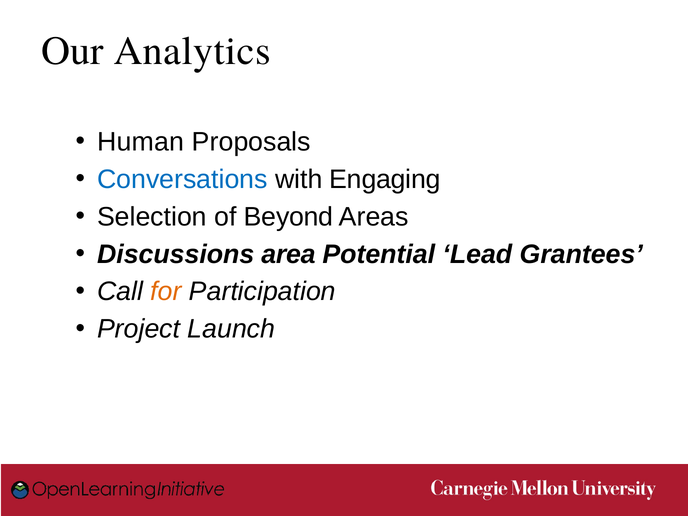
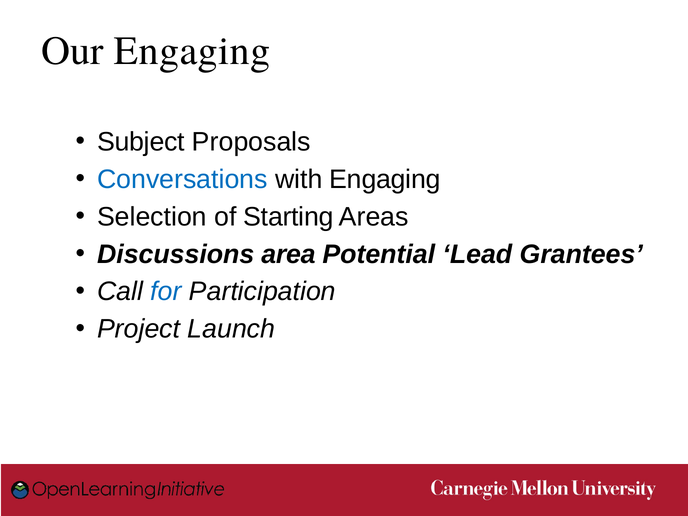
Our Analytics: Analytics -> Engaging
Human: Human -> Subject
Beyond: Beyond -> Starting
for colour: orange -> blue
